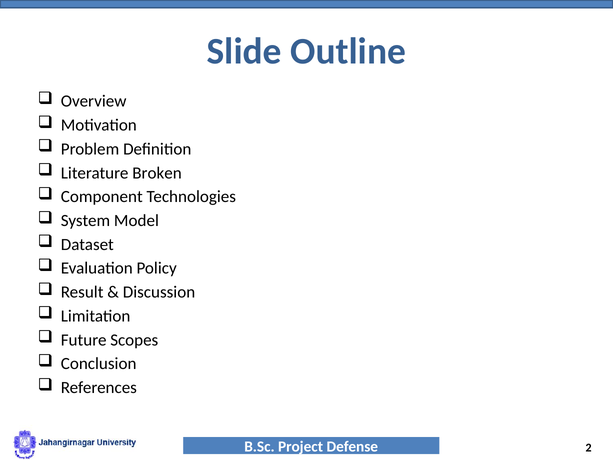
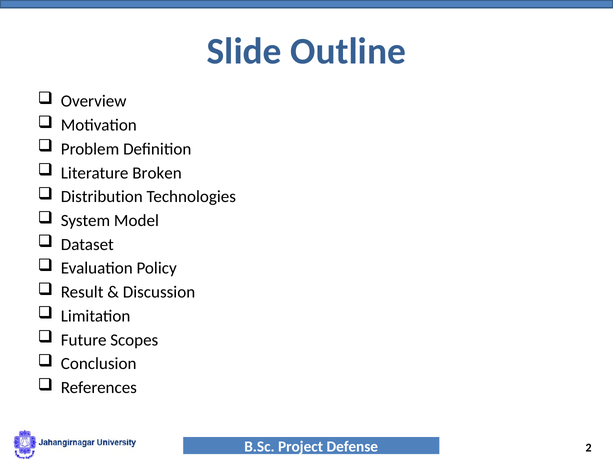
Component: Component -> Distribution
